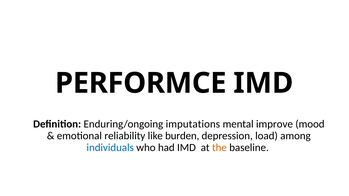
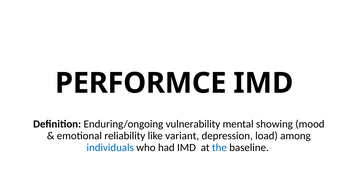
imputations: imputations -> vulnerability
improve: improve -> showing
burden: burden -> variant
the colour: orange -> blue
